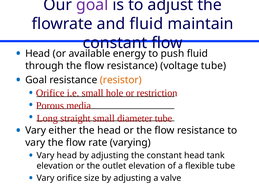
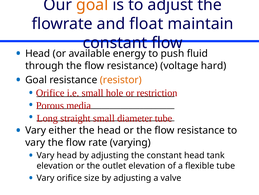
goal at (92, 5) colour: purple -> orange
and fluid: fluid -> float
voltage tube: tube -> hard
